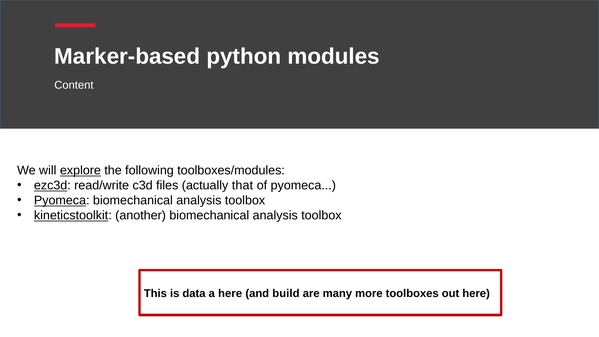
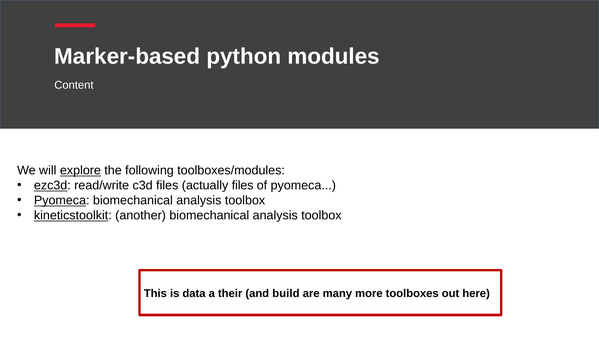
actually that: that -> files
a here: here -> their
